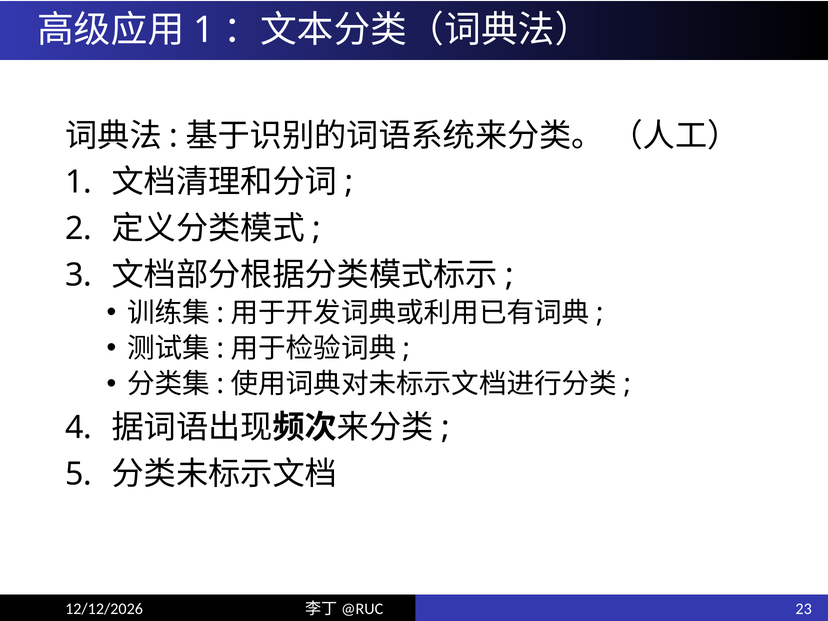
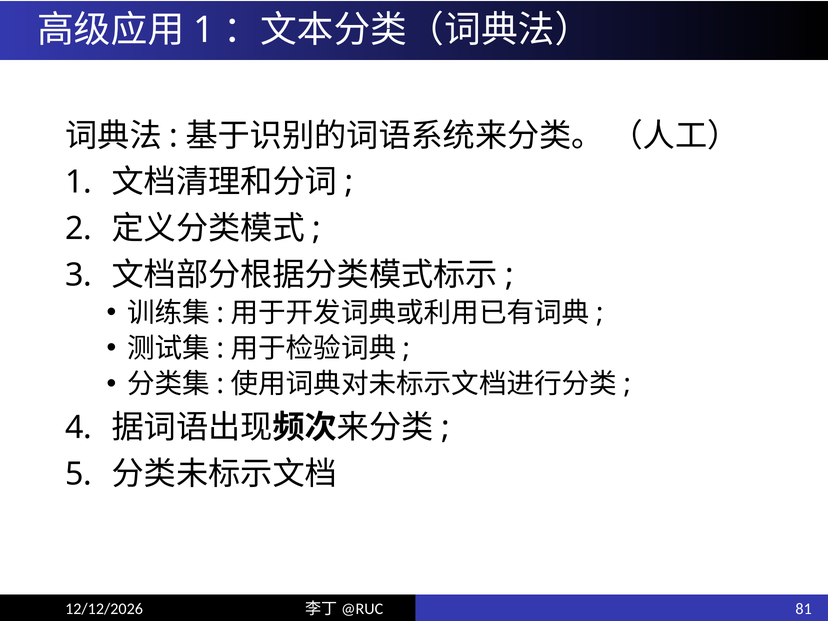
23: 23 -> 81
